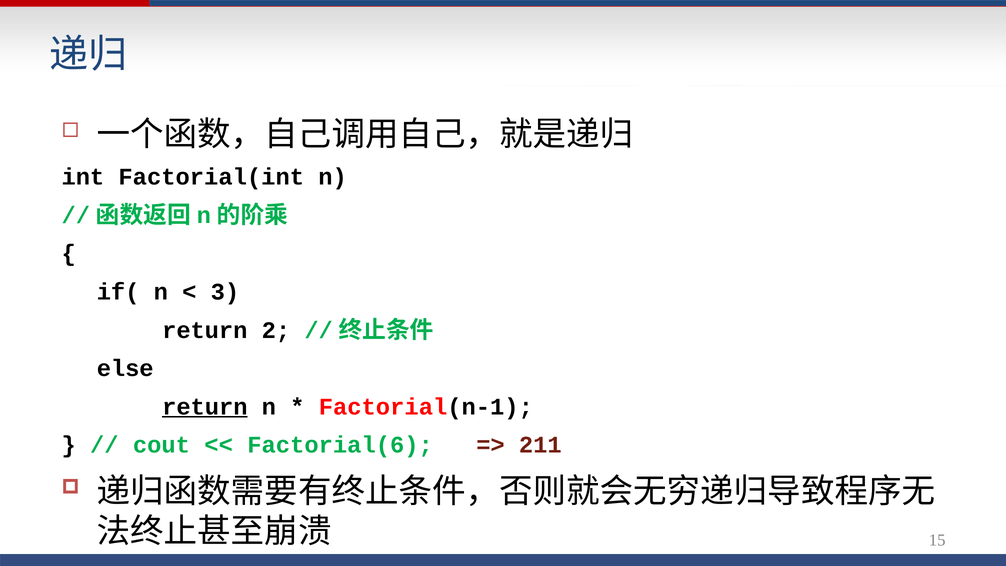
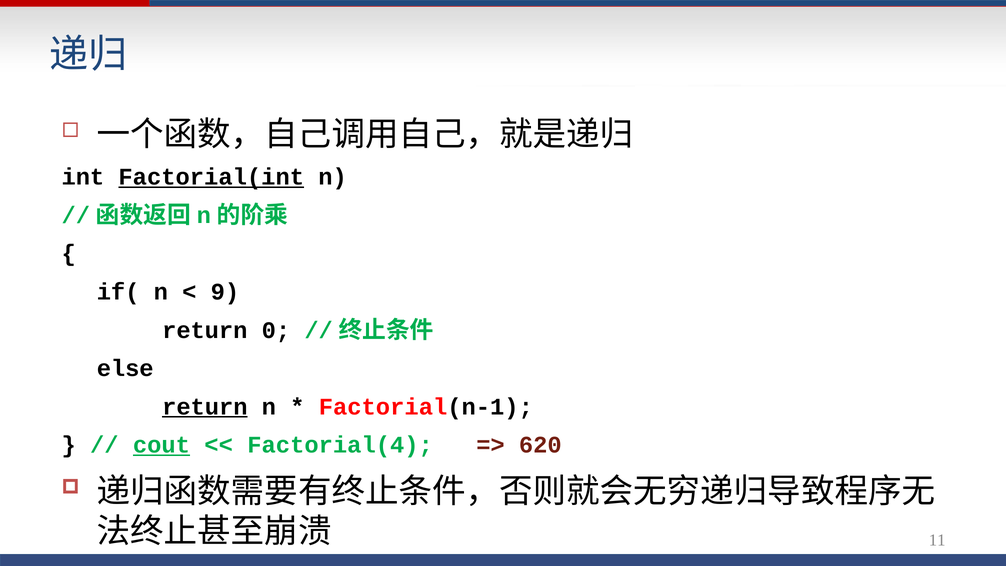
Factorial(int underline: none -> present
3: 3 -> 9
2: 2 -> 0
cout underline: none -> present
Factorial(6: Factorial(6 -> Factorial(4
211: 211 -> 620
15: 15 -> 11
